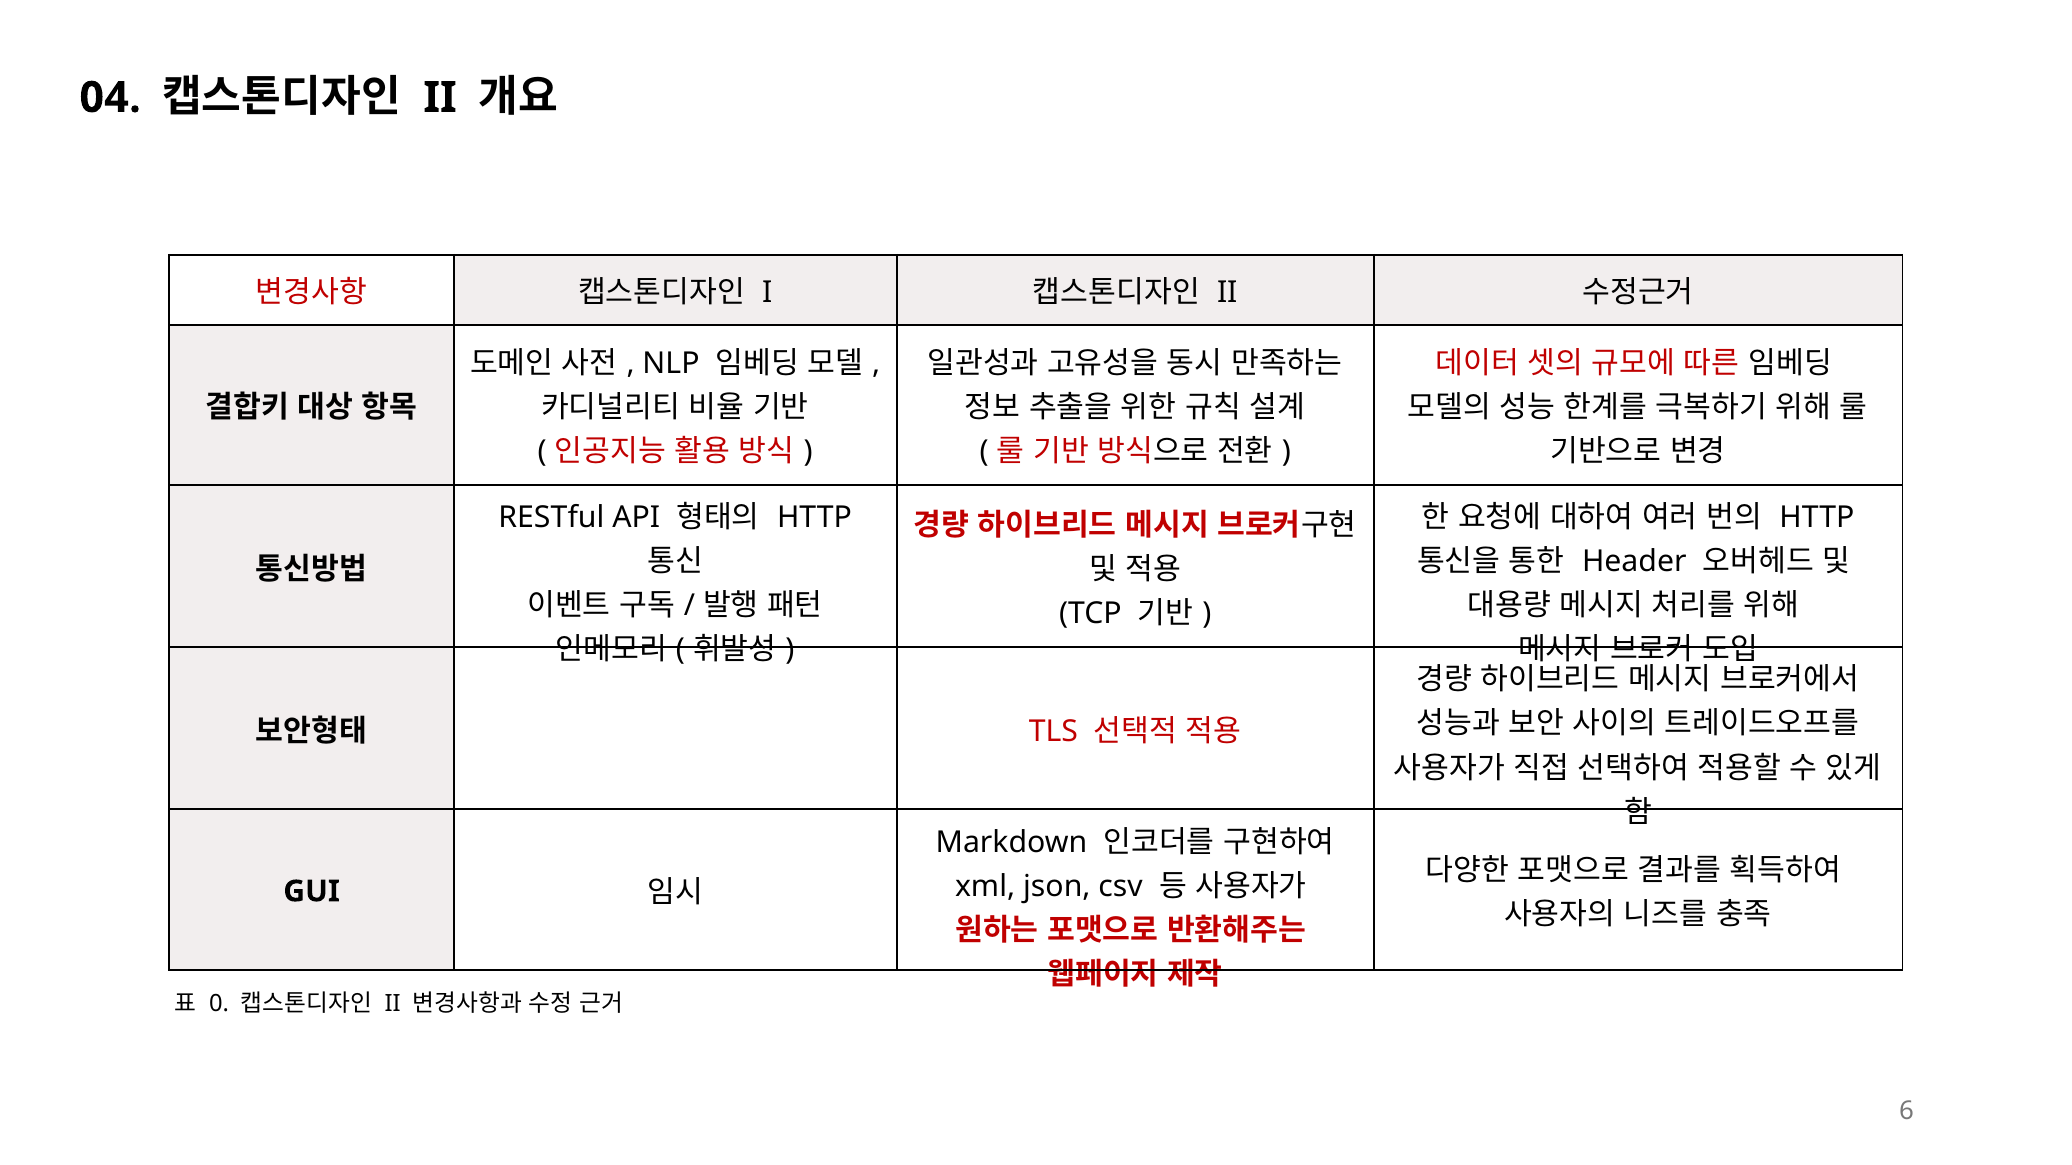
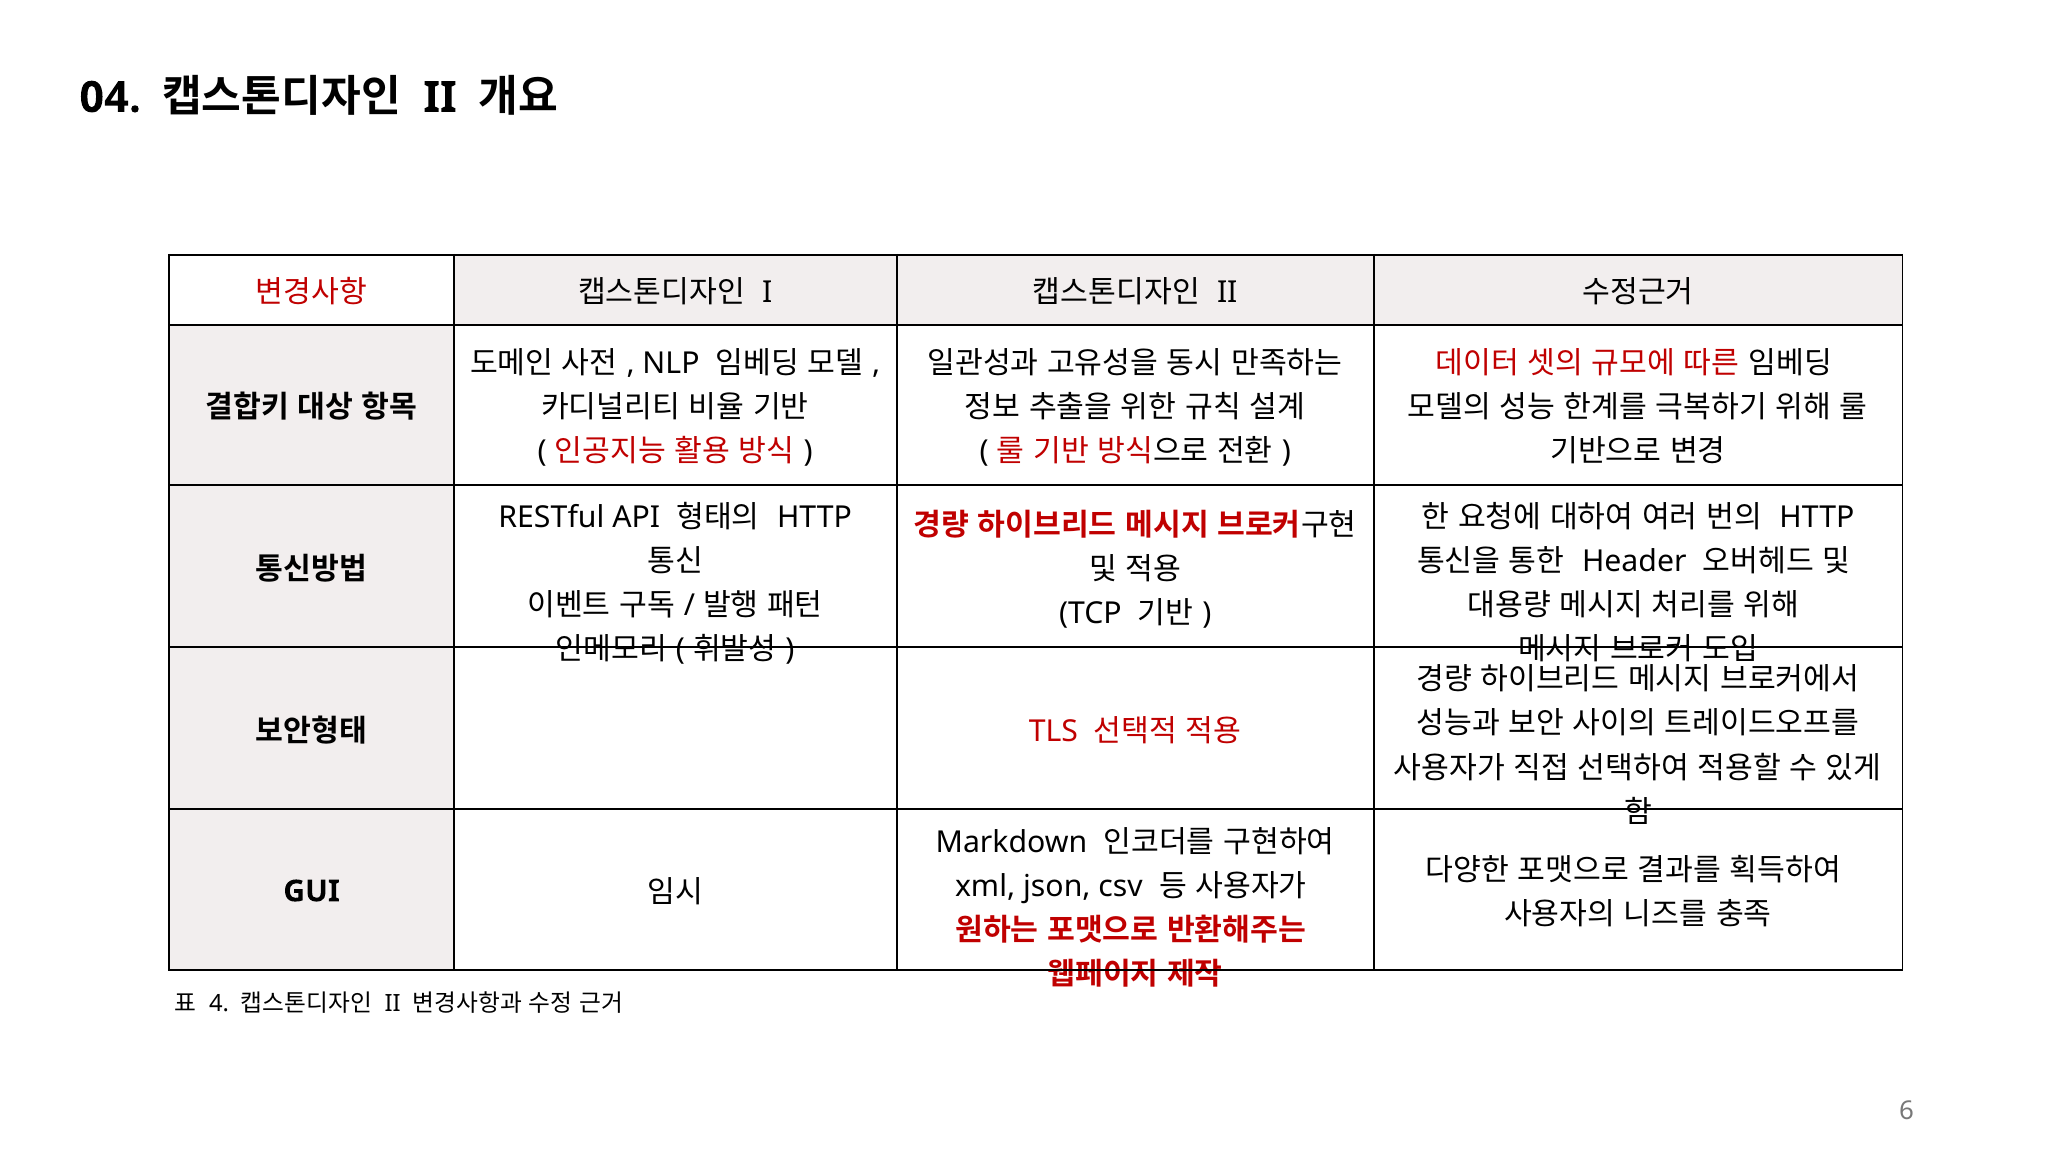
0: 0 -> 4
